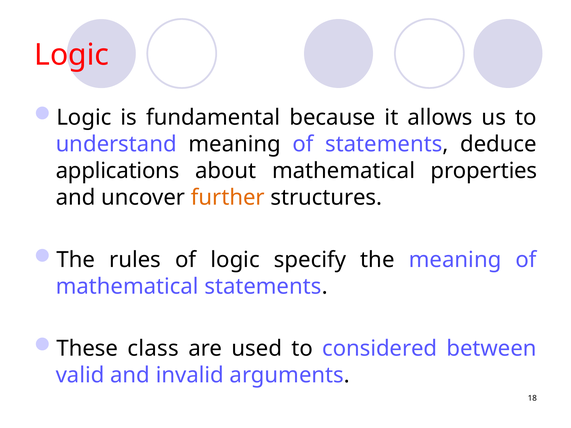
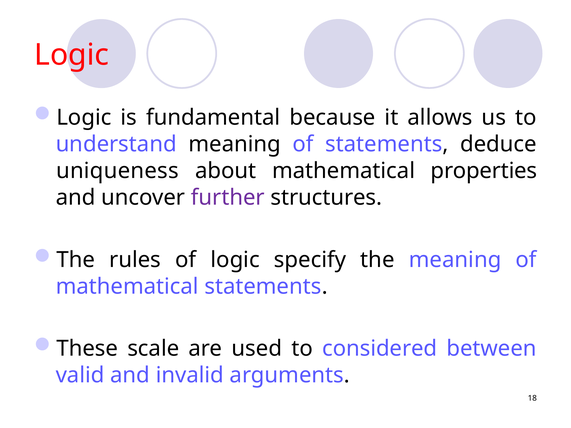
applications: applications -> uniqueness
further colour: orange -> purple
class: class -> scale
